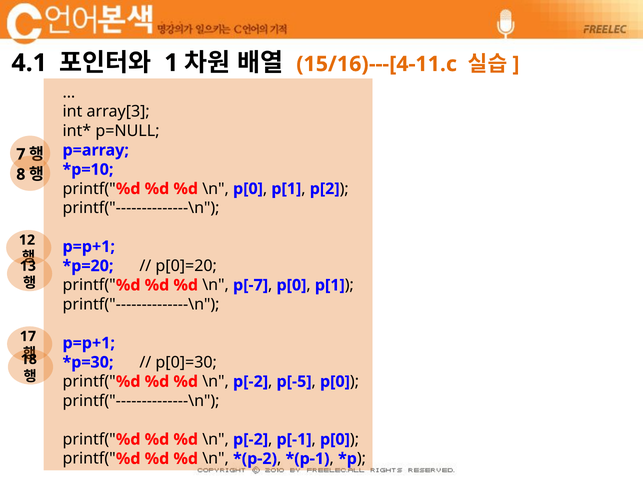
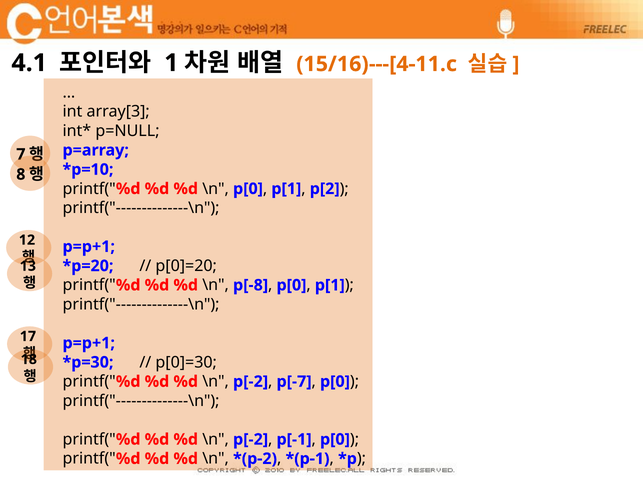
p[-7: p[-7 -> p[-8
p[-5: p[-5 -> p[-7
